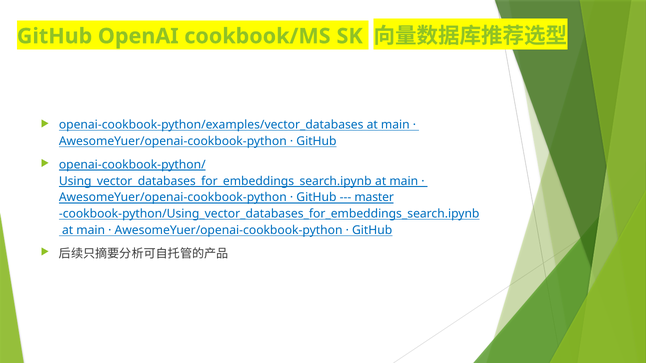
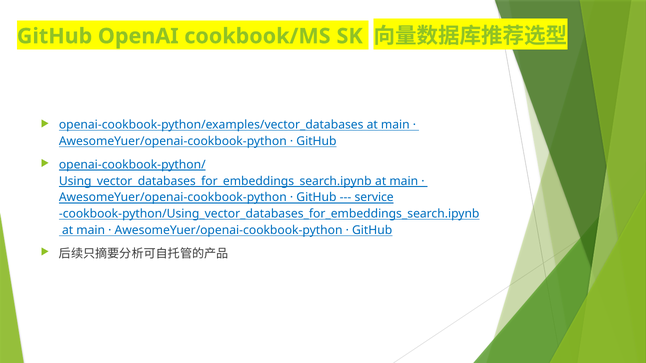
master: master -> service
